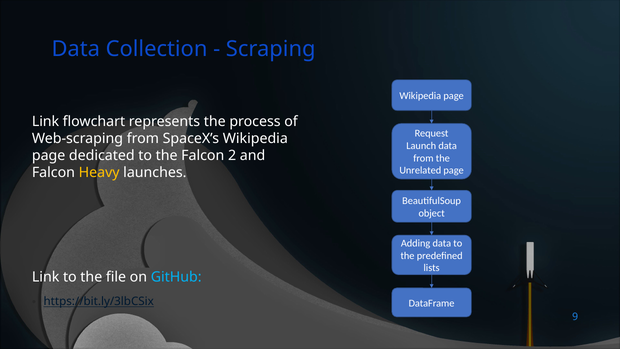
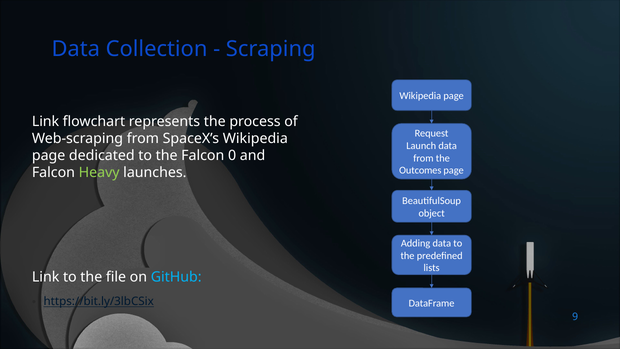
2: 2 -> 0
Unrelated: Unrelated -> Outcomes
Heavy colour: yellow -> light green
